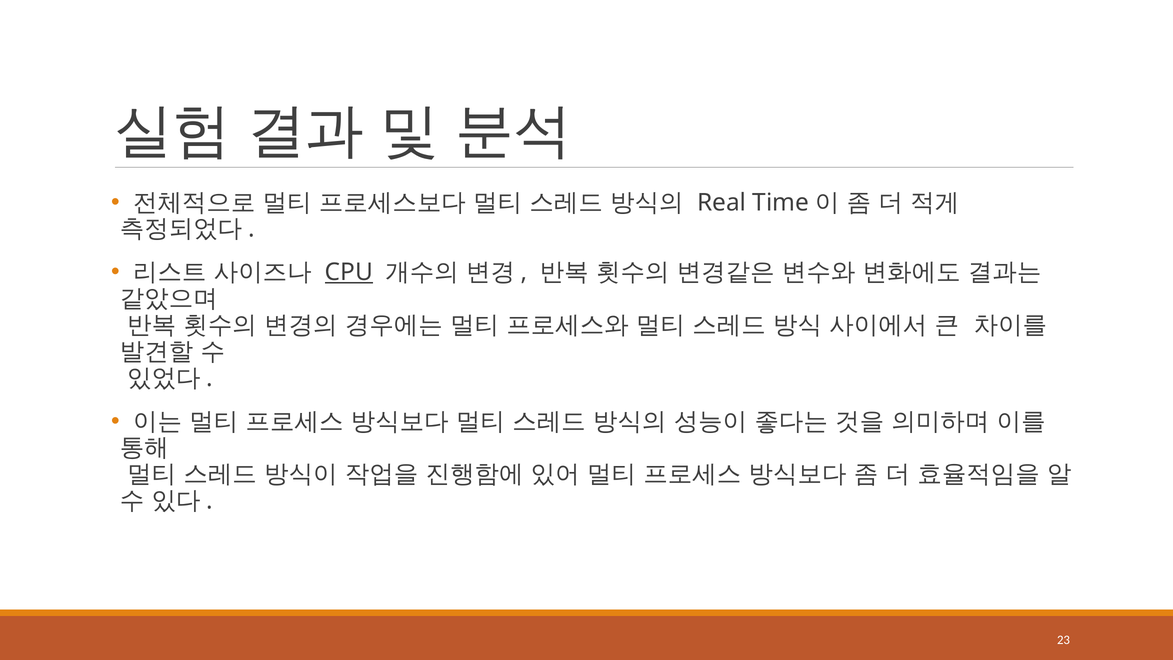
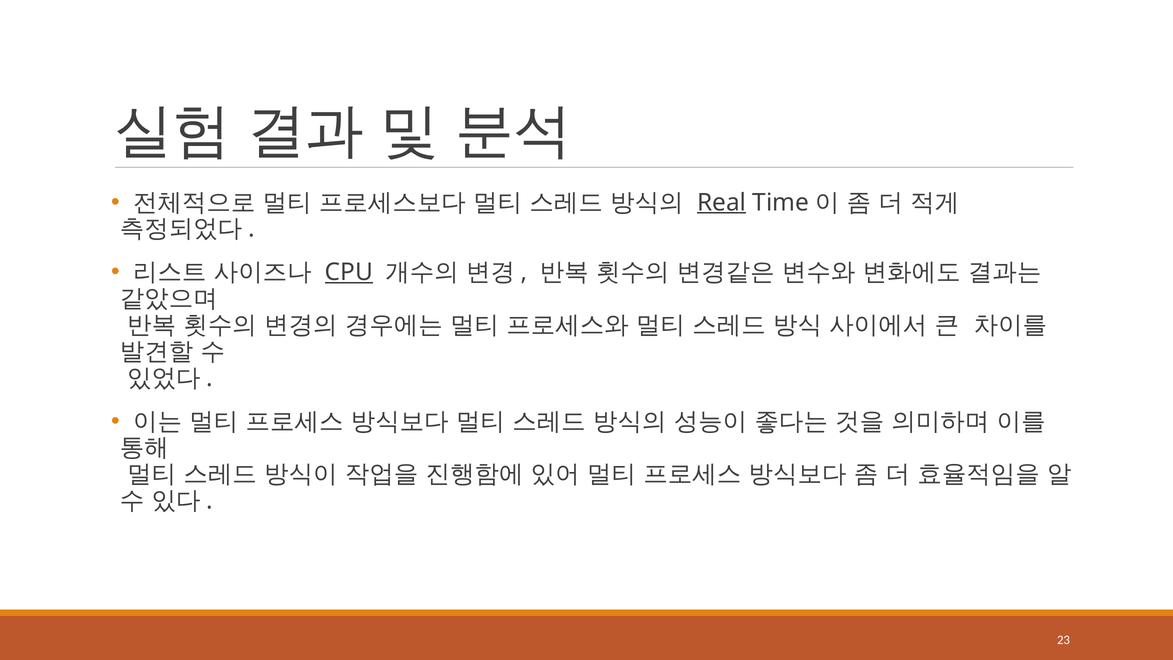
Real underline: none -> present
